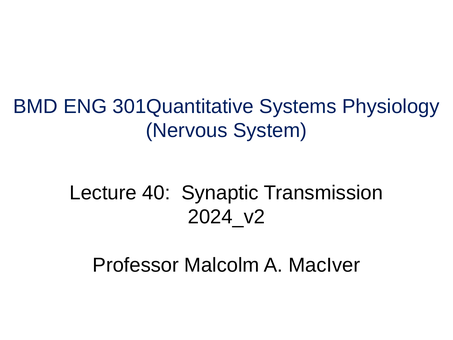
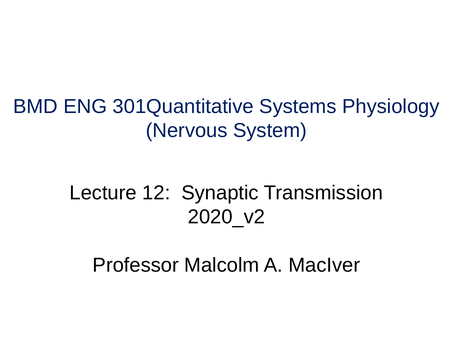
40: 40 -> 12
2024_v2: 2024_v2 -> 2020_v2
